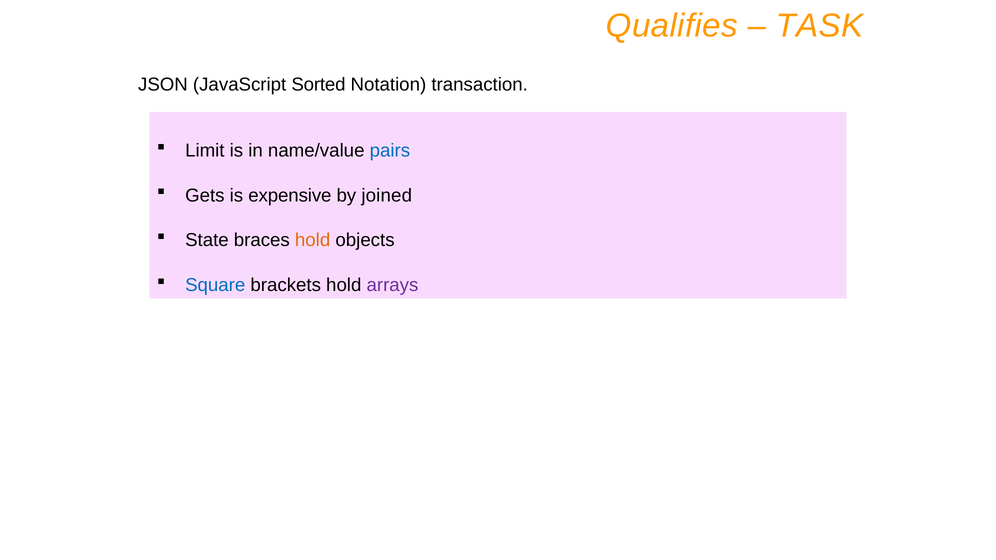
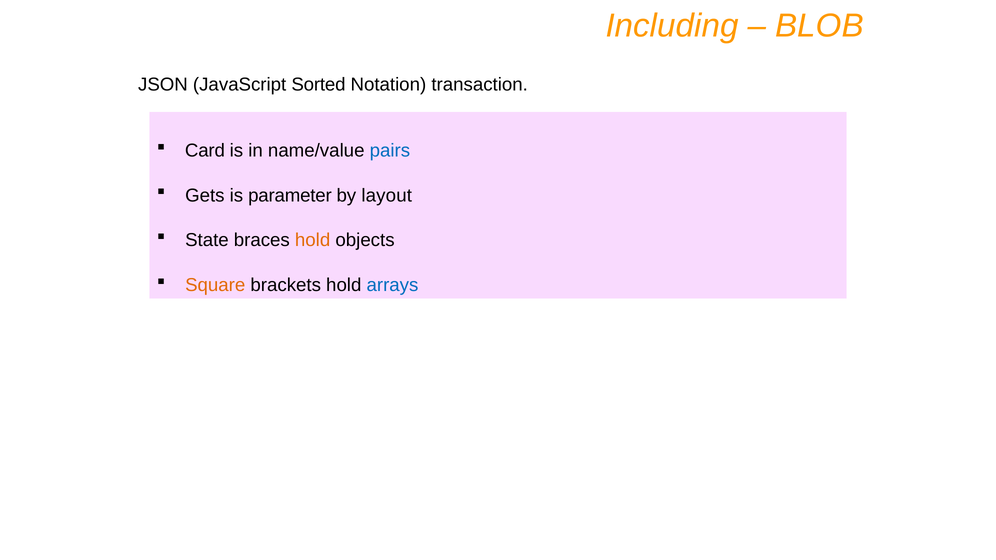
Qualifies: Qualifies -> Including
TASK: TASK -> BLOB
Limit: Limit -> Card
expensive: expensive -> parameter
joined: joined -> layout
Square colour: blue -> orange
arrays colour: purple -> blue
